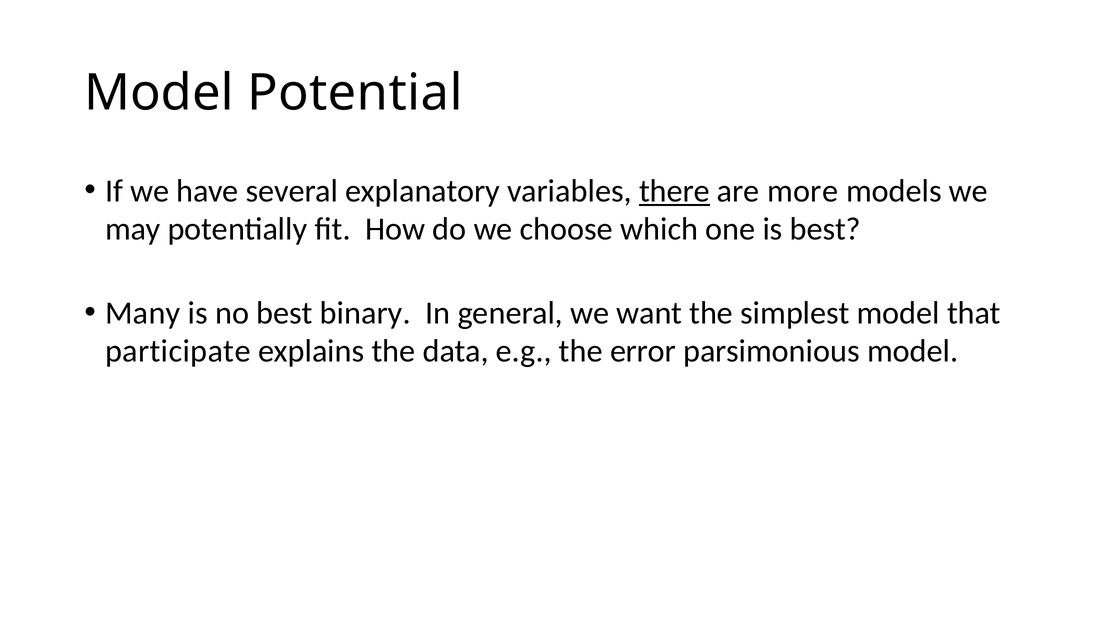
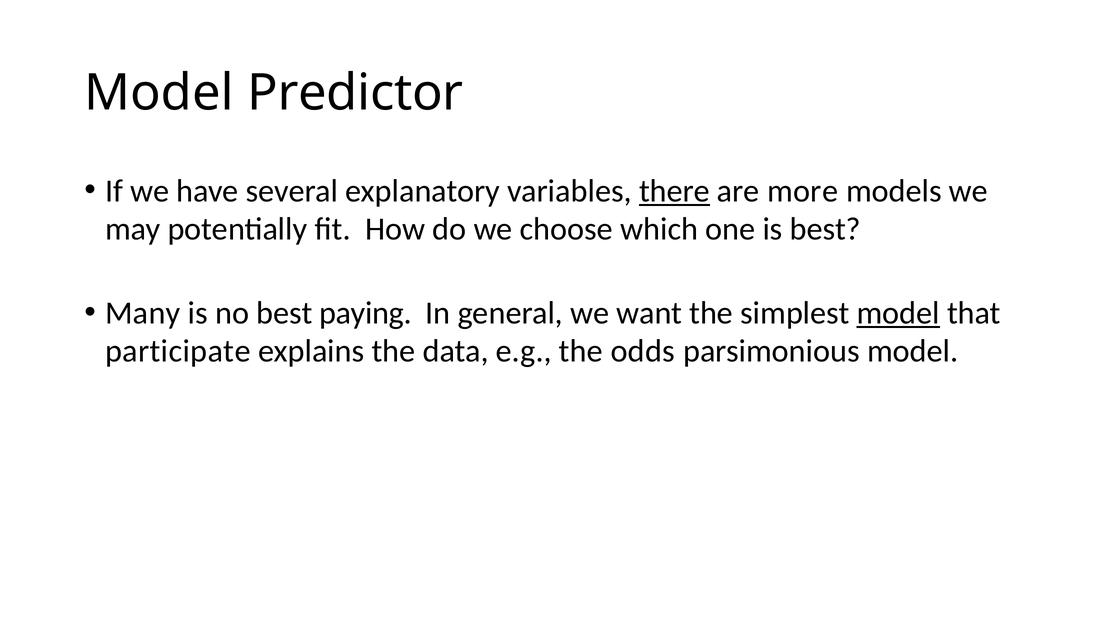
Potential: Potential -> Predictor
binary: binary -> paying
model at (898, 313) underline: none -> present
error: error -> odds
